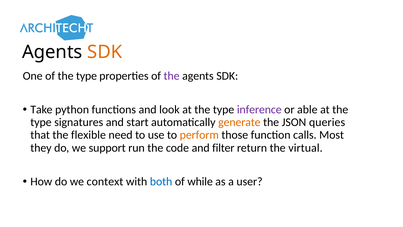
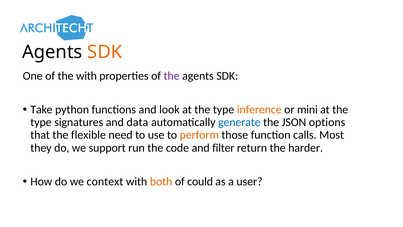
of the type: type -> with
inference colour: purple -> orange
able: able -> mini
start: start -> data
generate colour: orange -> blue
queries: queries -> options
virtual: virtual -> harder
both colour: blue -> orange
while: while -> could
